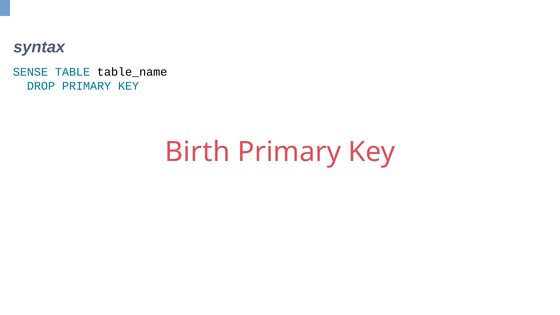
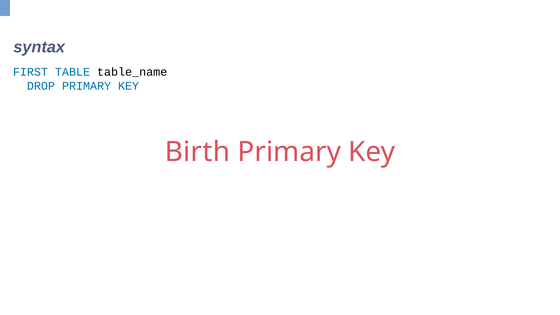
SENSE: SENSE -> FIRST
